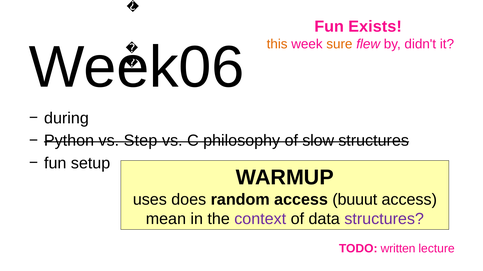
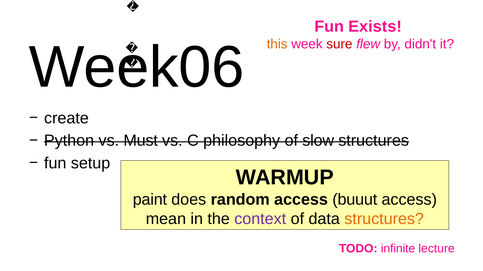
sure colour: orange -> red
during: during -> create
Step: Step -> Must
uses: uses -> paint
structures at (384, 219) colour: purple -> orange
written: written -> infinite
